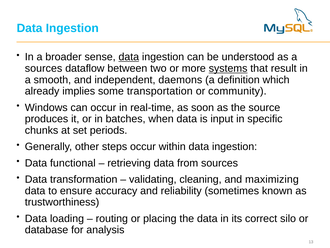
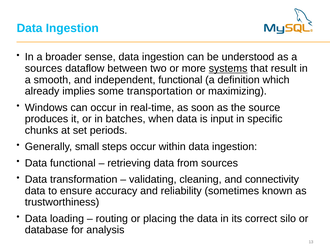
data at (129, 57) underline: present -> none
independent daemons: daemons -> functional
community: community -> maximizing
other: other -> small
maximizing: maximizing -> connectivity
